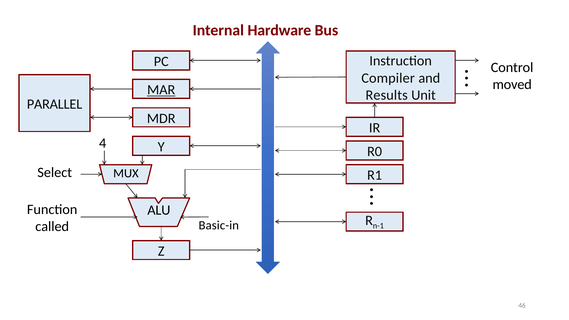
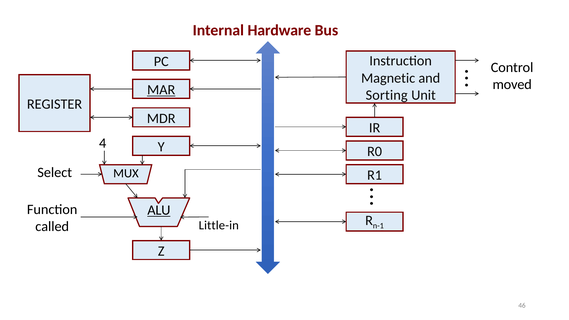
Compiler: Compiler -> Magnetic
Results: Results -> Sorting
PARALLEL: PARALLEL -> REGISTER
ALU underline: none -> present
Basic-in: Basic-in -> Little-in
